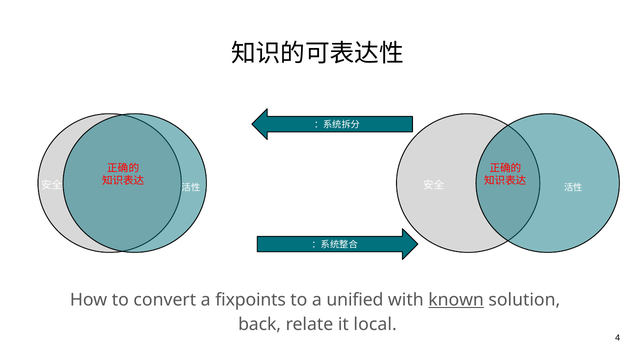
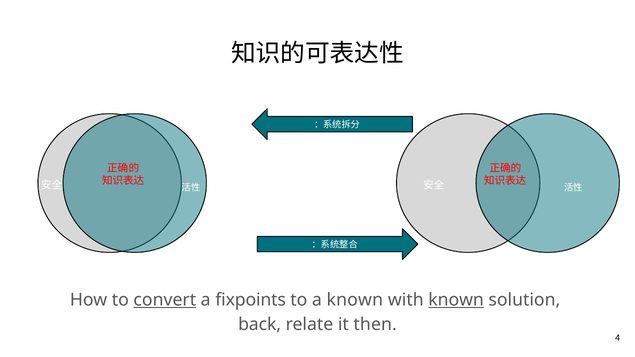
convert underline: none -> present
a unified: unified -> known
local: local -> then
